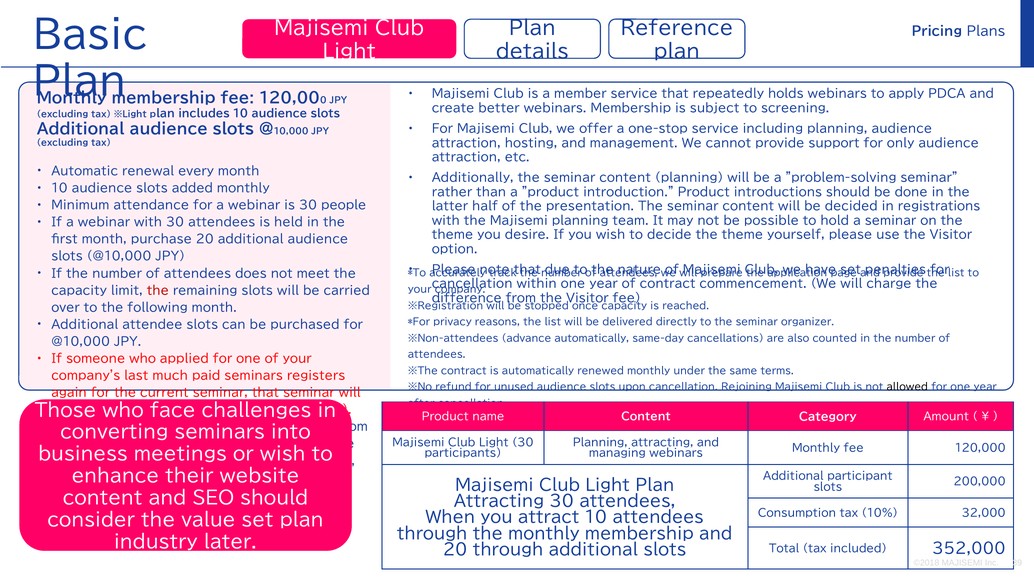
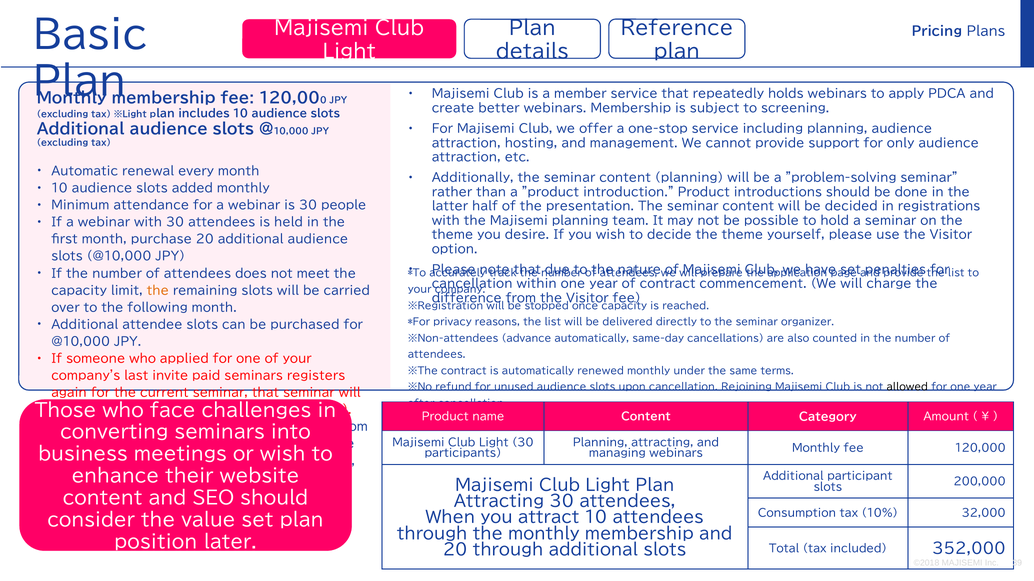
the at (158, 291) colour: red -> orange
much: much -> invite
industry: industry -> position
